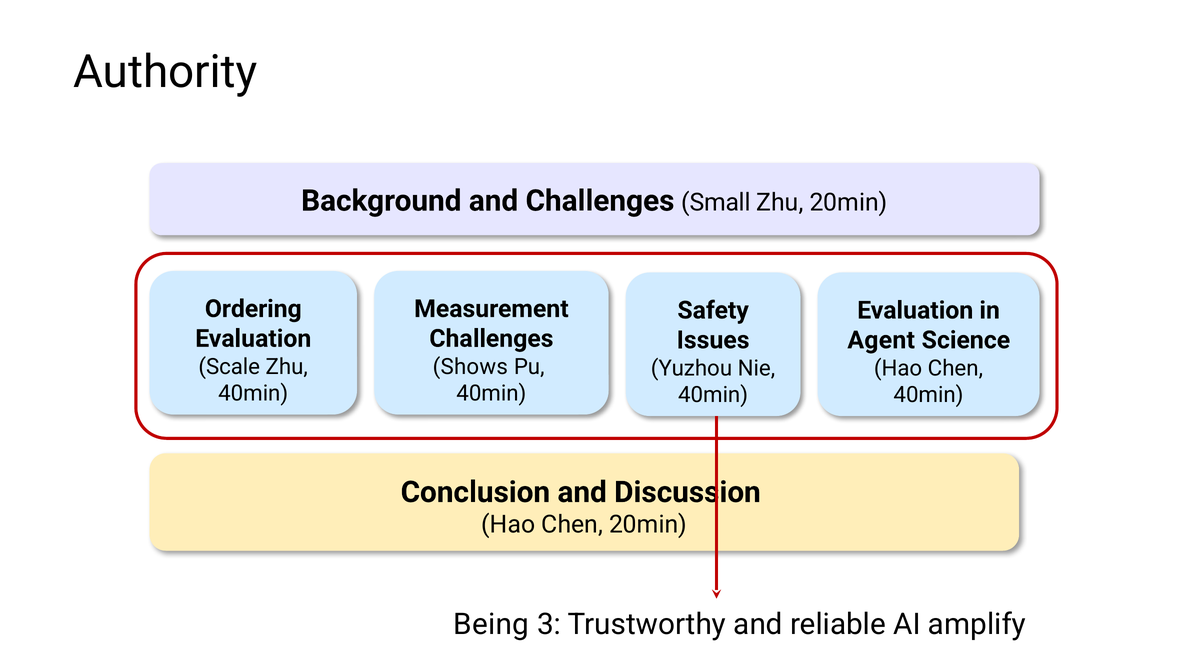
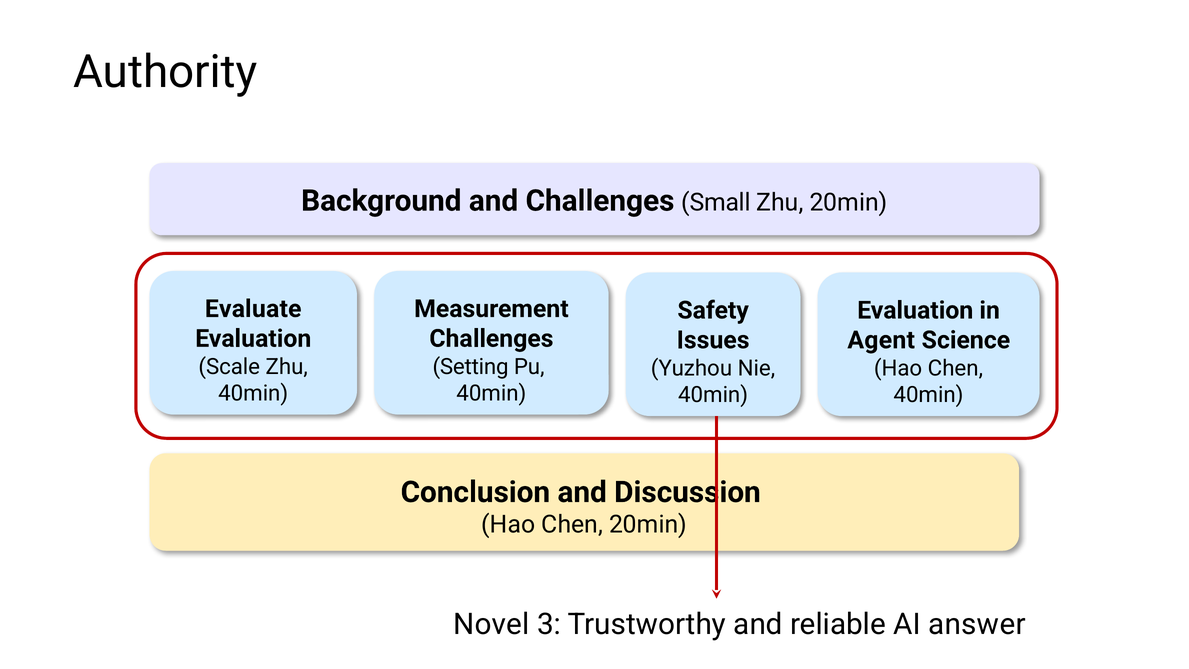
Ordering: Ordering -> Evaluate
Shows: Shows -> Setting
Being: Being -> Novel
amplify: amplify -> answer
